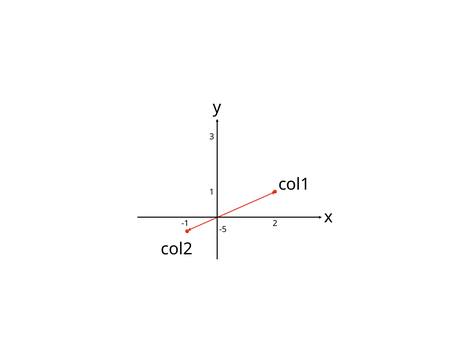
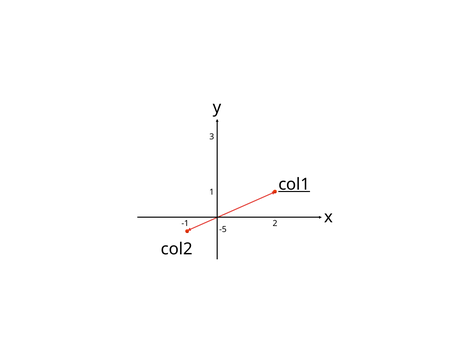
col1 underline: none -> present
